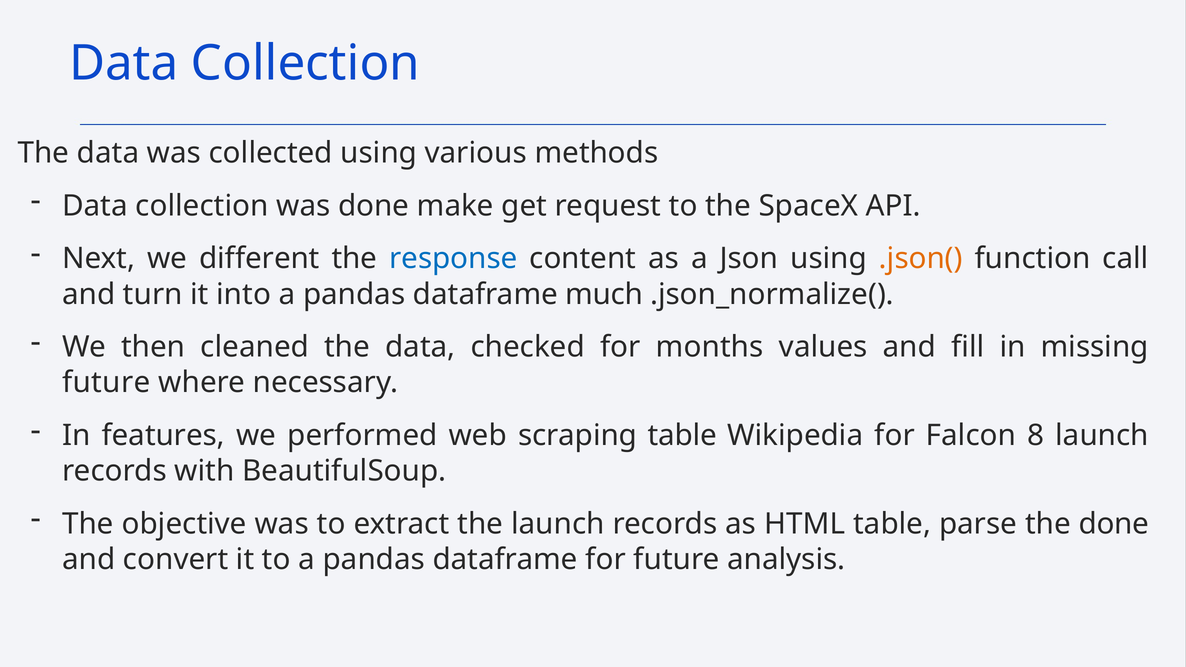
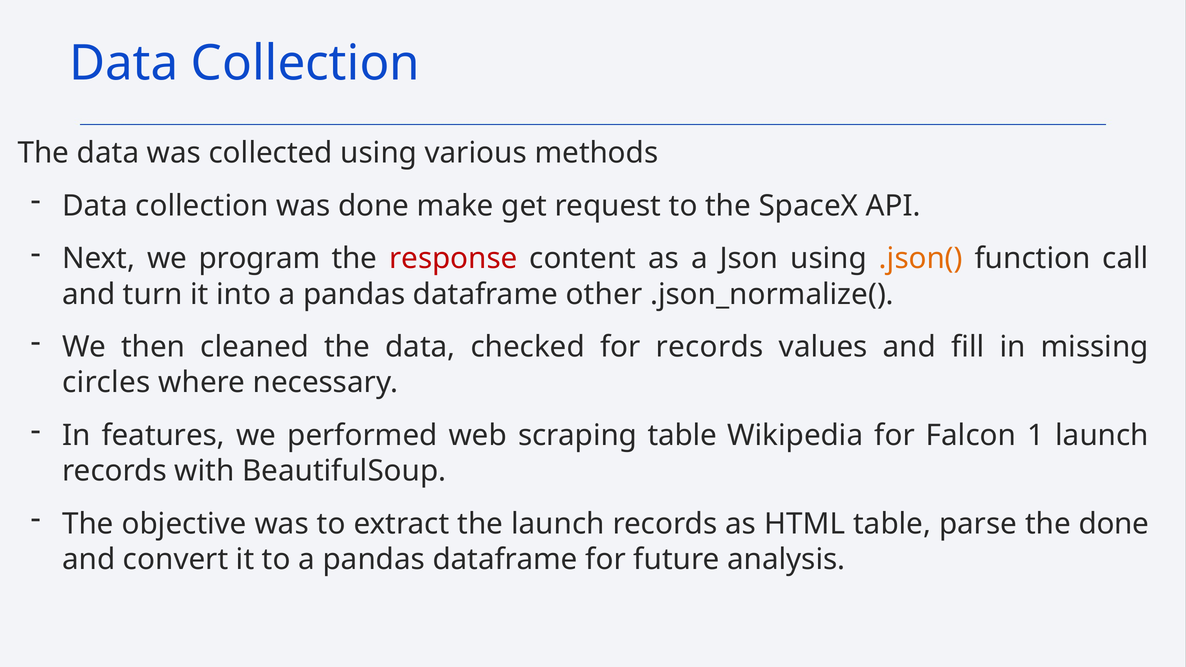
different: different -> program
response colour: blue -> red
much: much -> other
for months: months -> records
future at (106, 383): future -> circles
8: 8 -> 1
